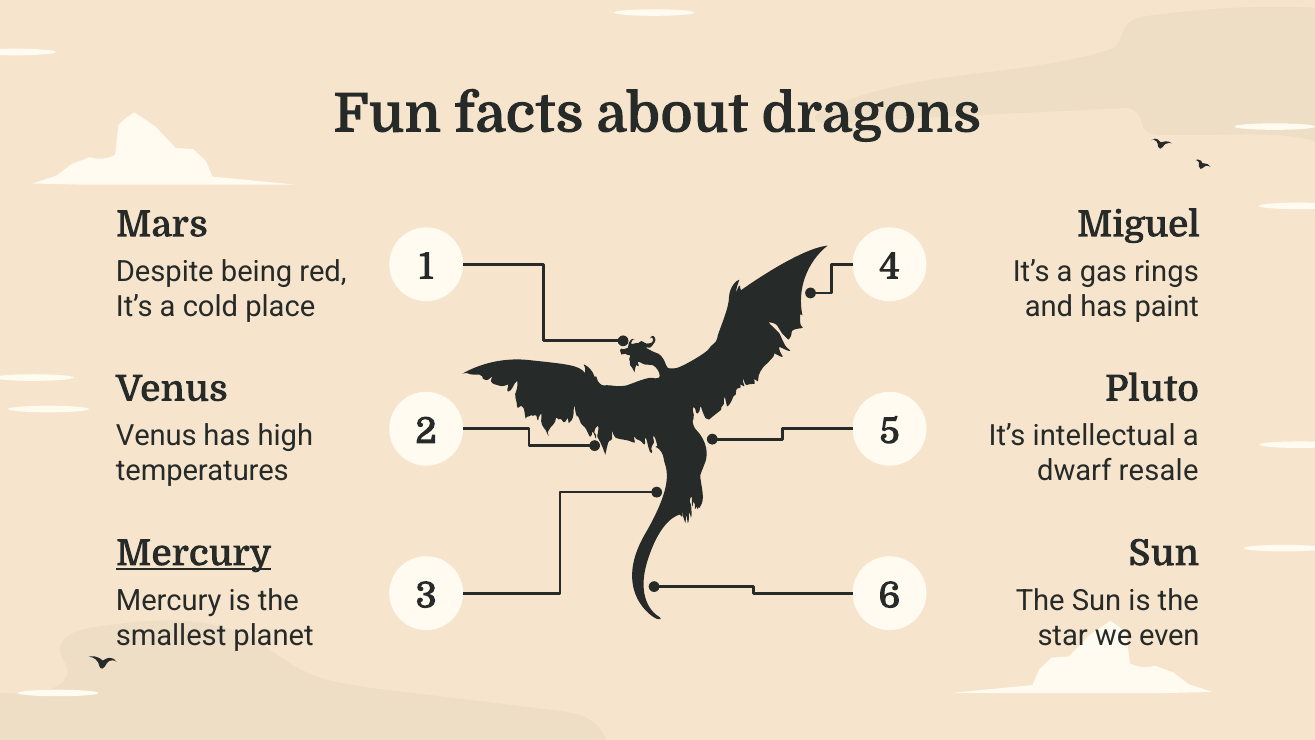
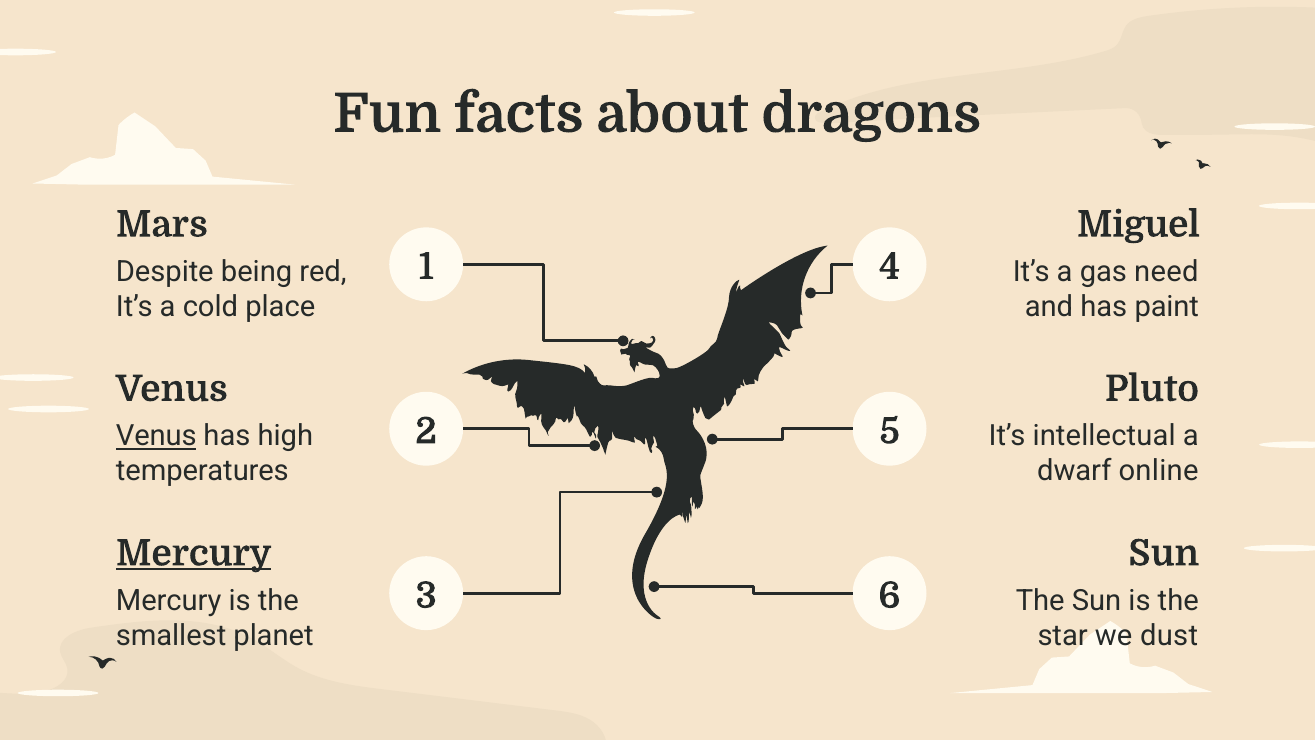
rings: rings -> need
Venus at (156, 436) underline: none -> present
resale: resale -> online
even: even -> dust
